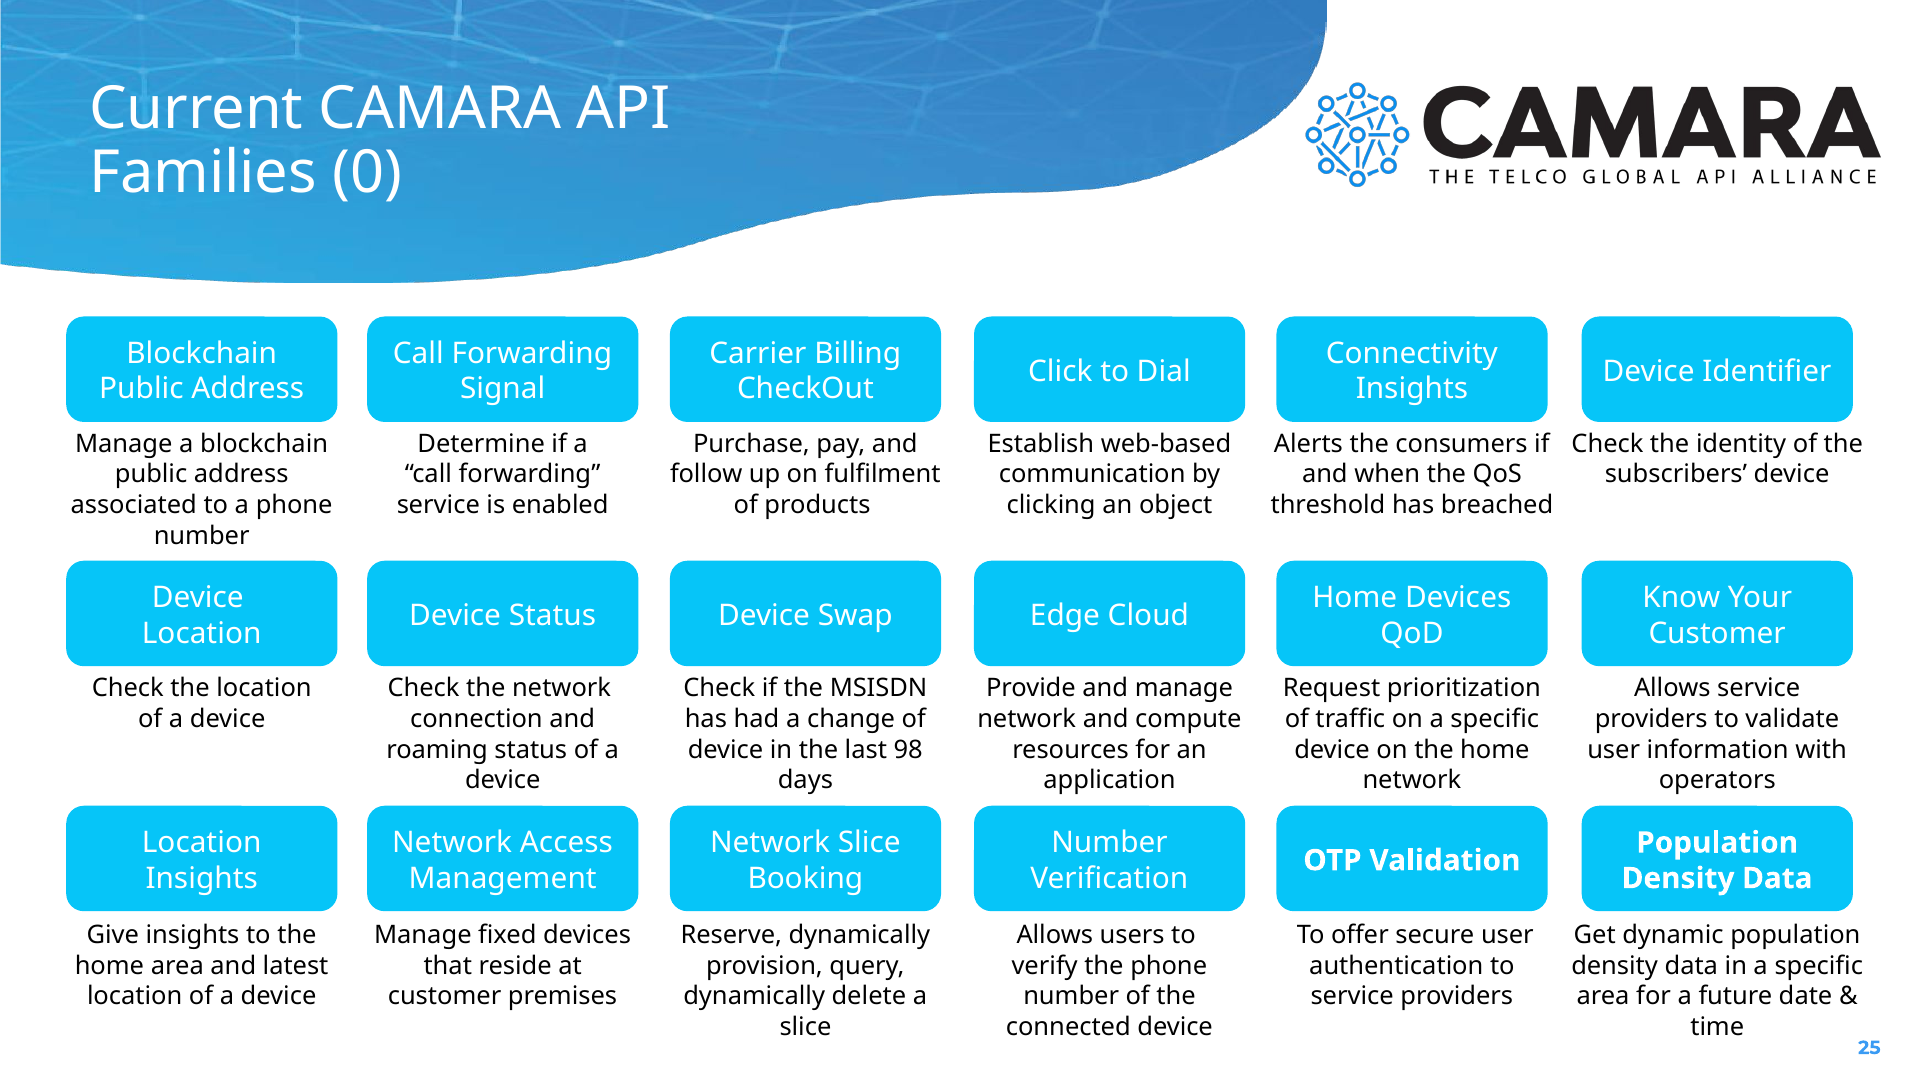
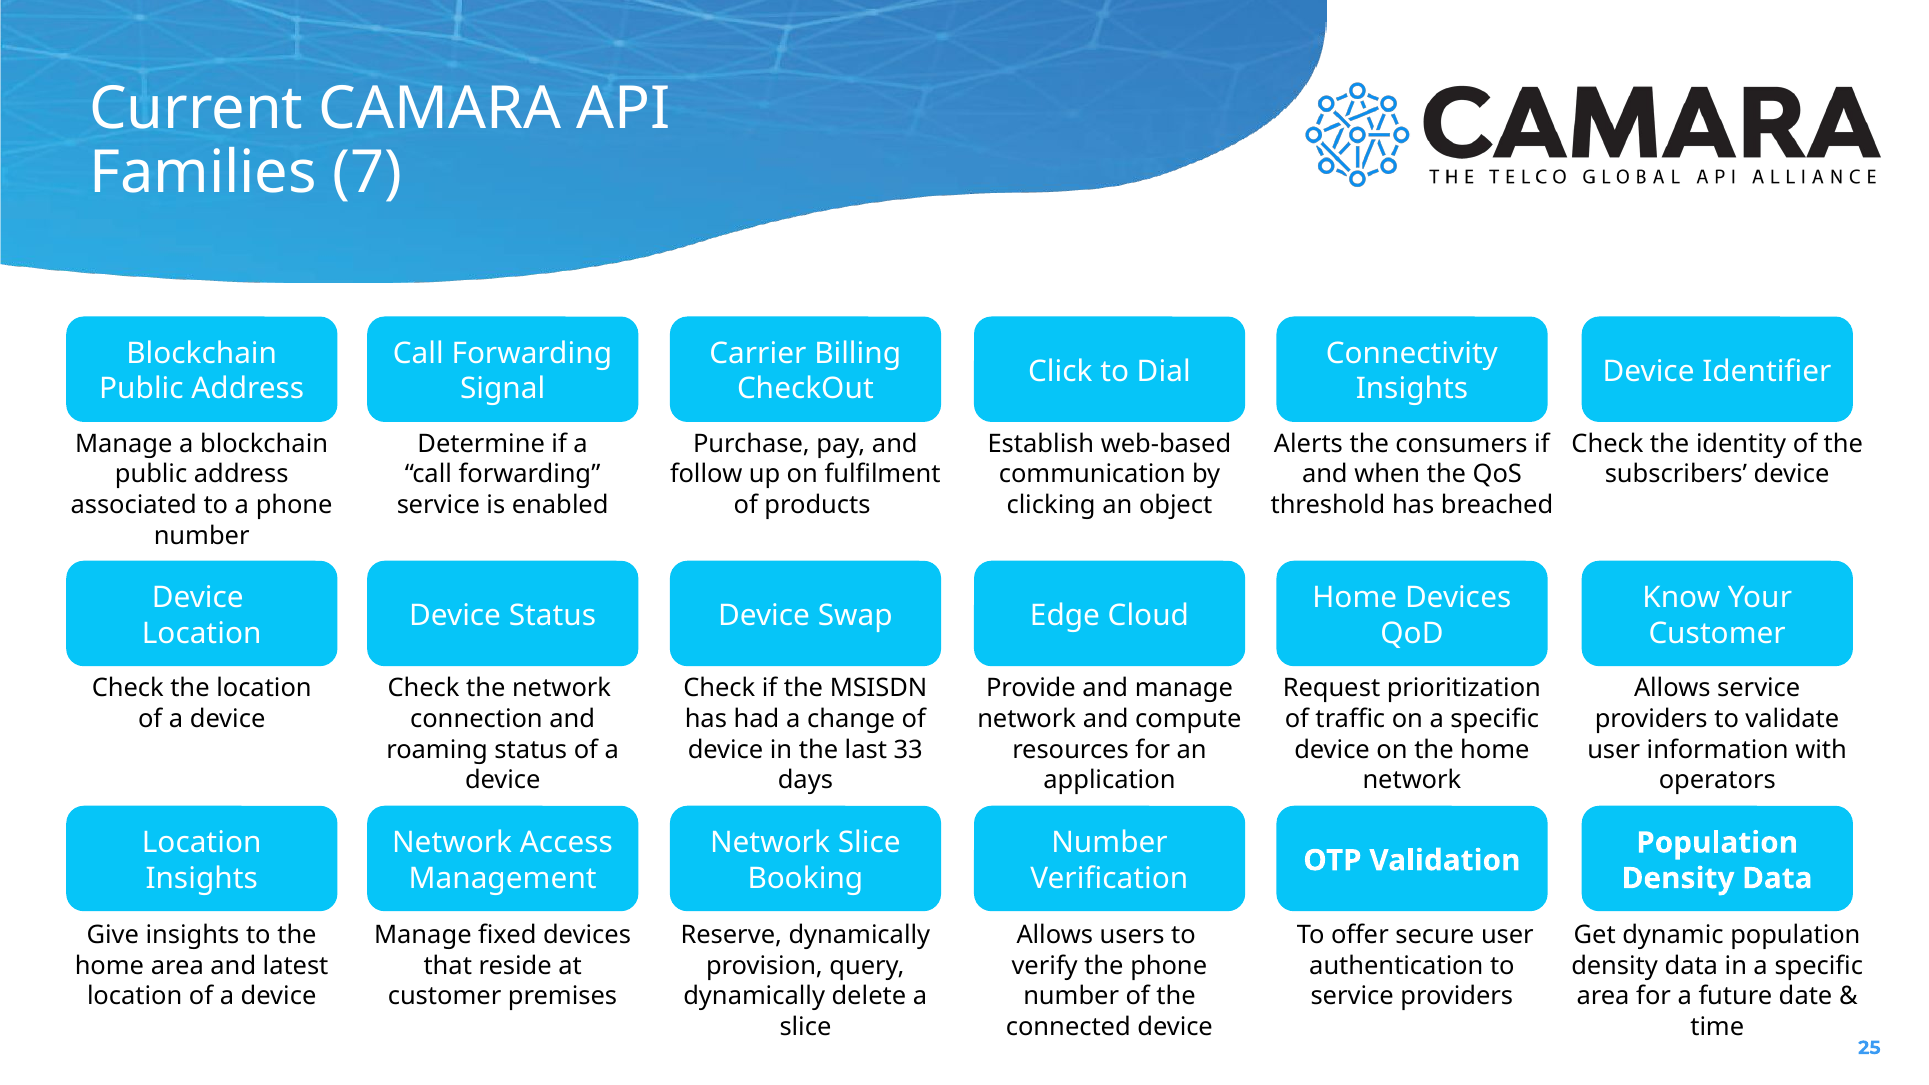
0: 0 -> 7
98: 98 -> 33
